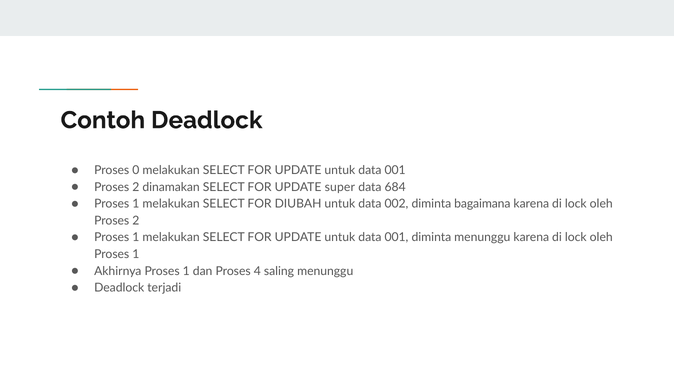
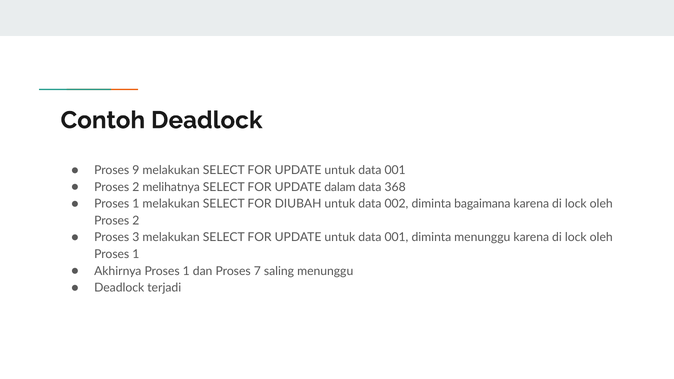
0: 0 -> 9
dinamakan: dinamakan -> melihatnya
super: super -> dalam
684: 684 -> 368
1 at (136, 238): 1 -> 3
4: 4 -> 7
